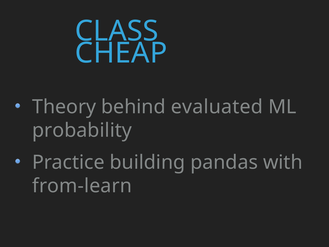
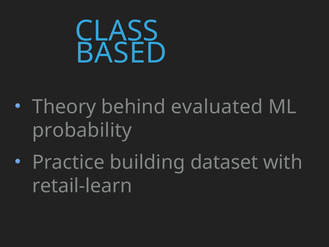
CHEAP: CHEAP -> BASED
pandas: pandas -> dataset
from-learn: from-learn -> retail-learn
